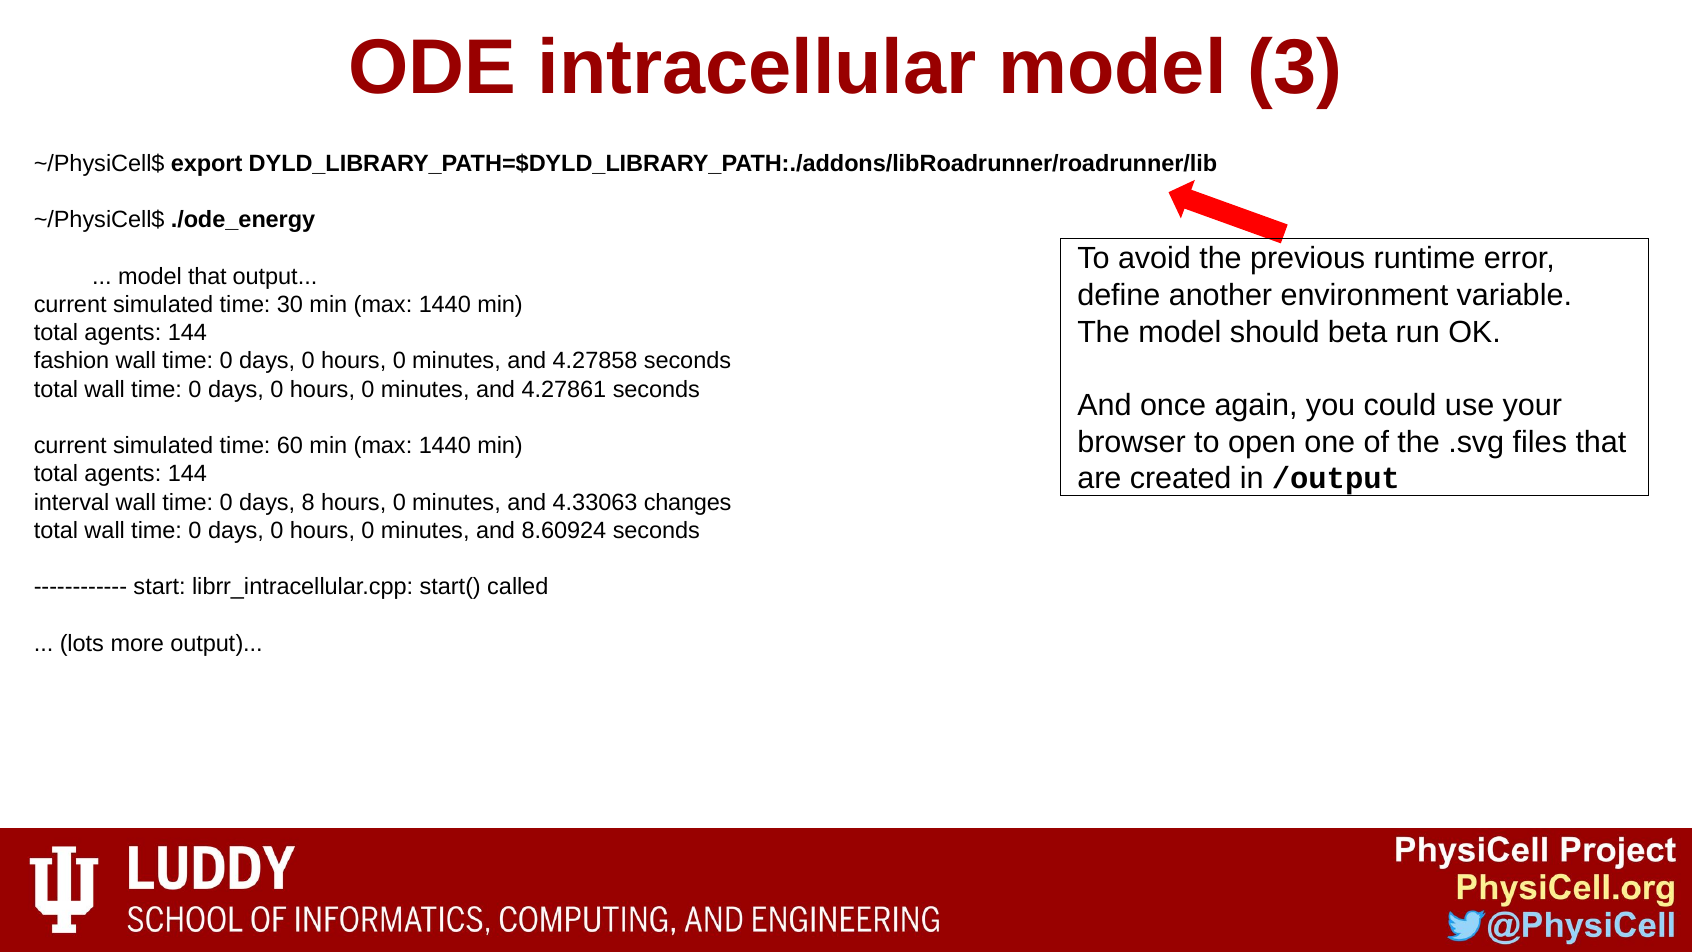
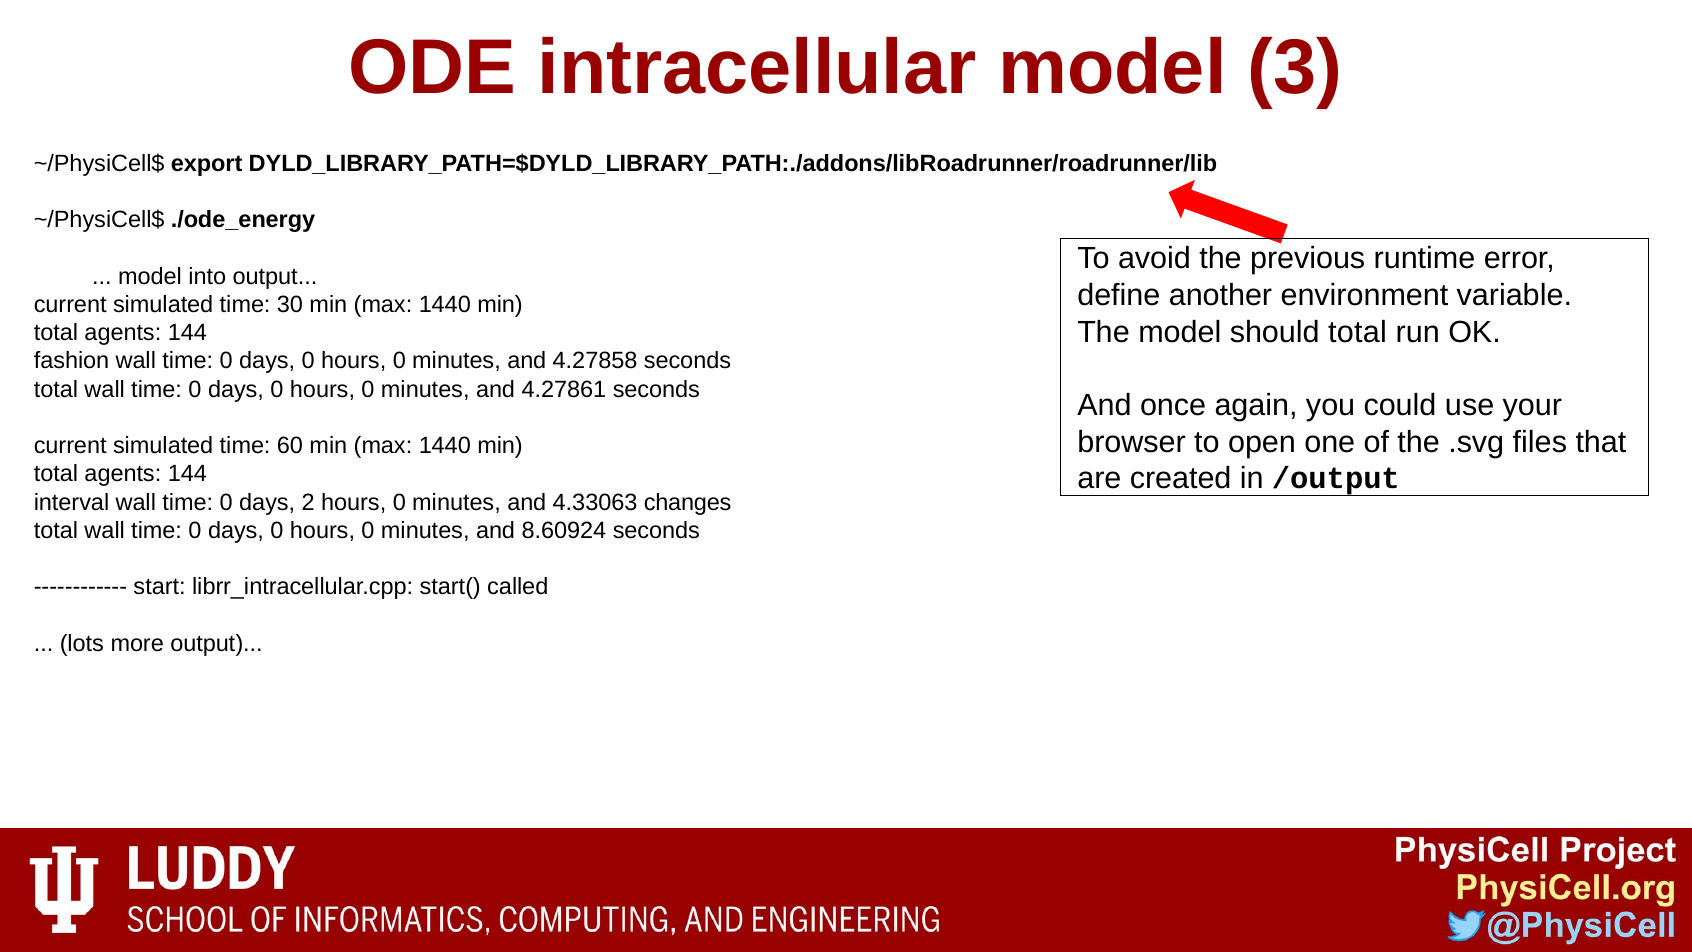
model that: that -> into
should beta: beta -> total
8: 8 -> 2
